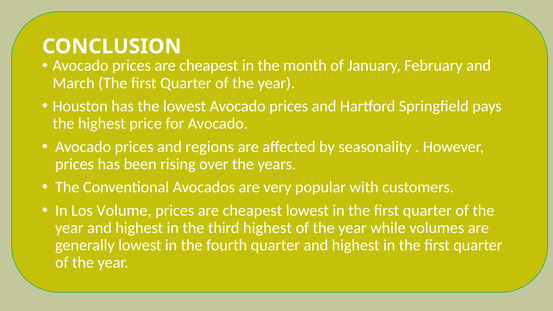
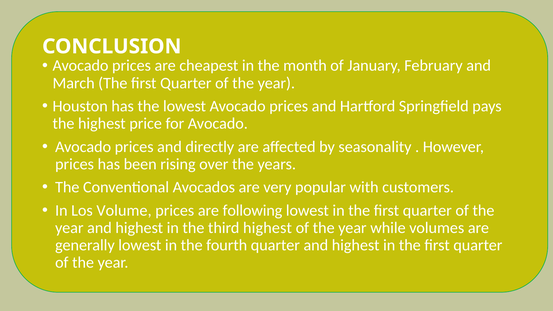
regions: regions -> directly
cheapest at (252, 210): cheapest -> following
